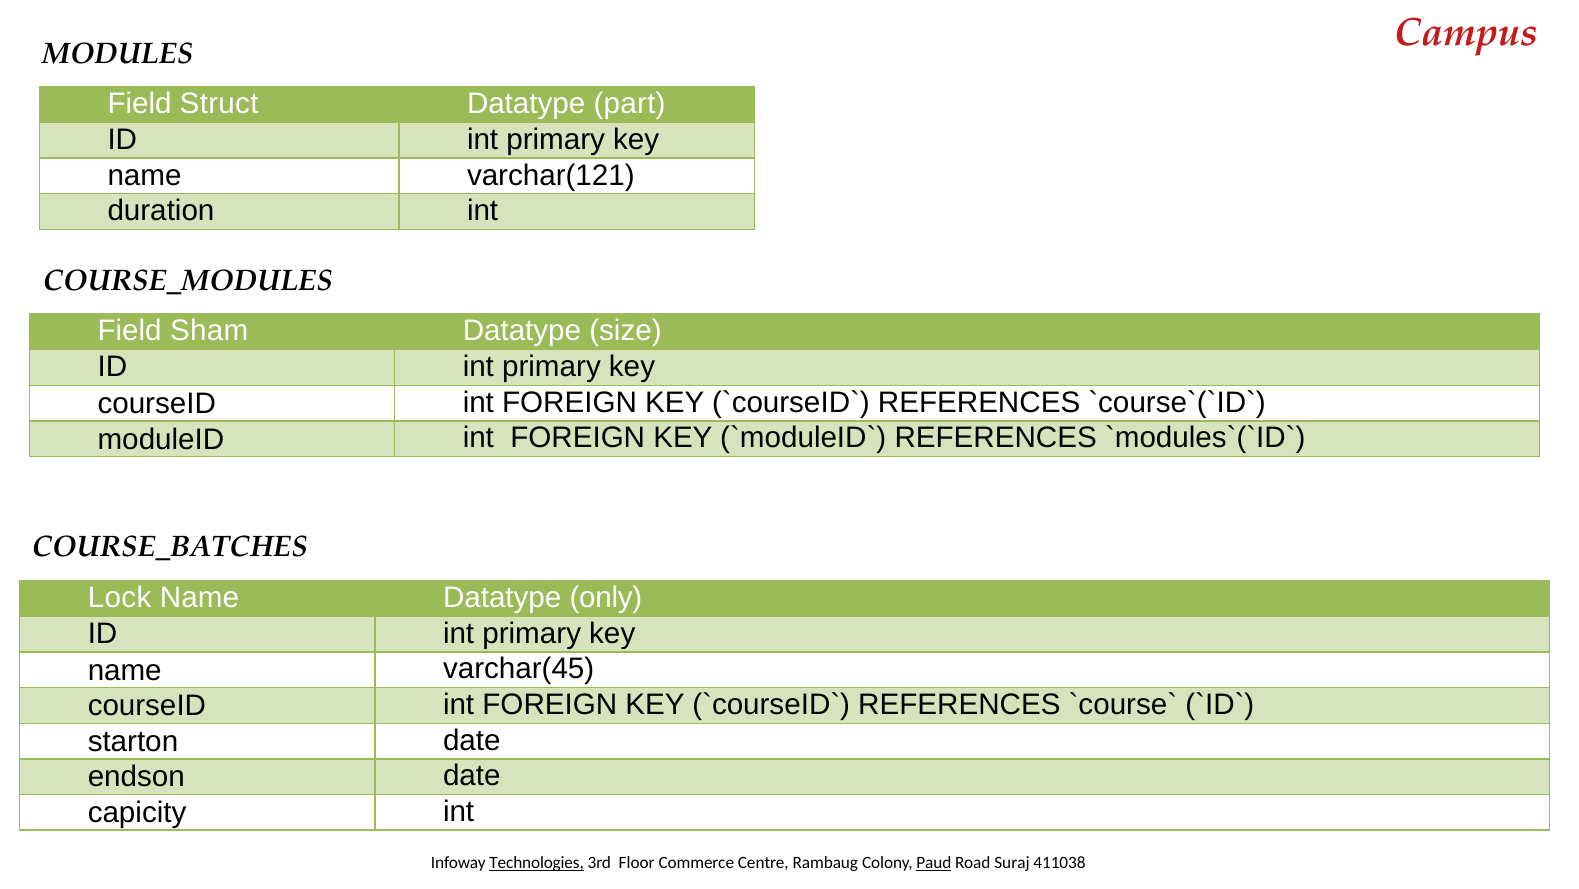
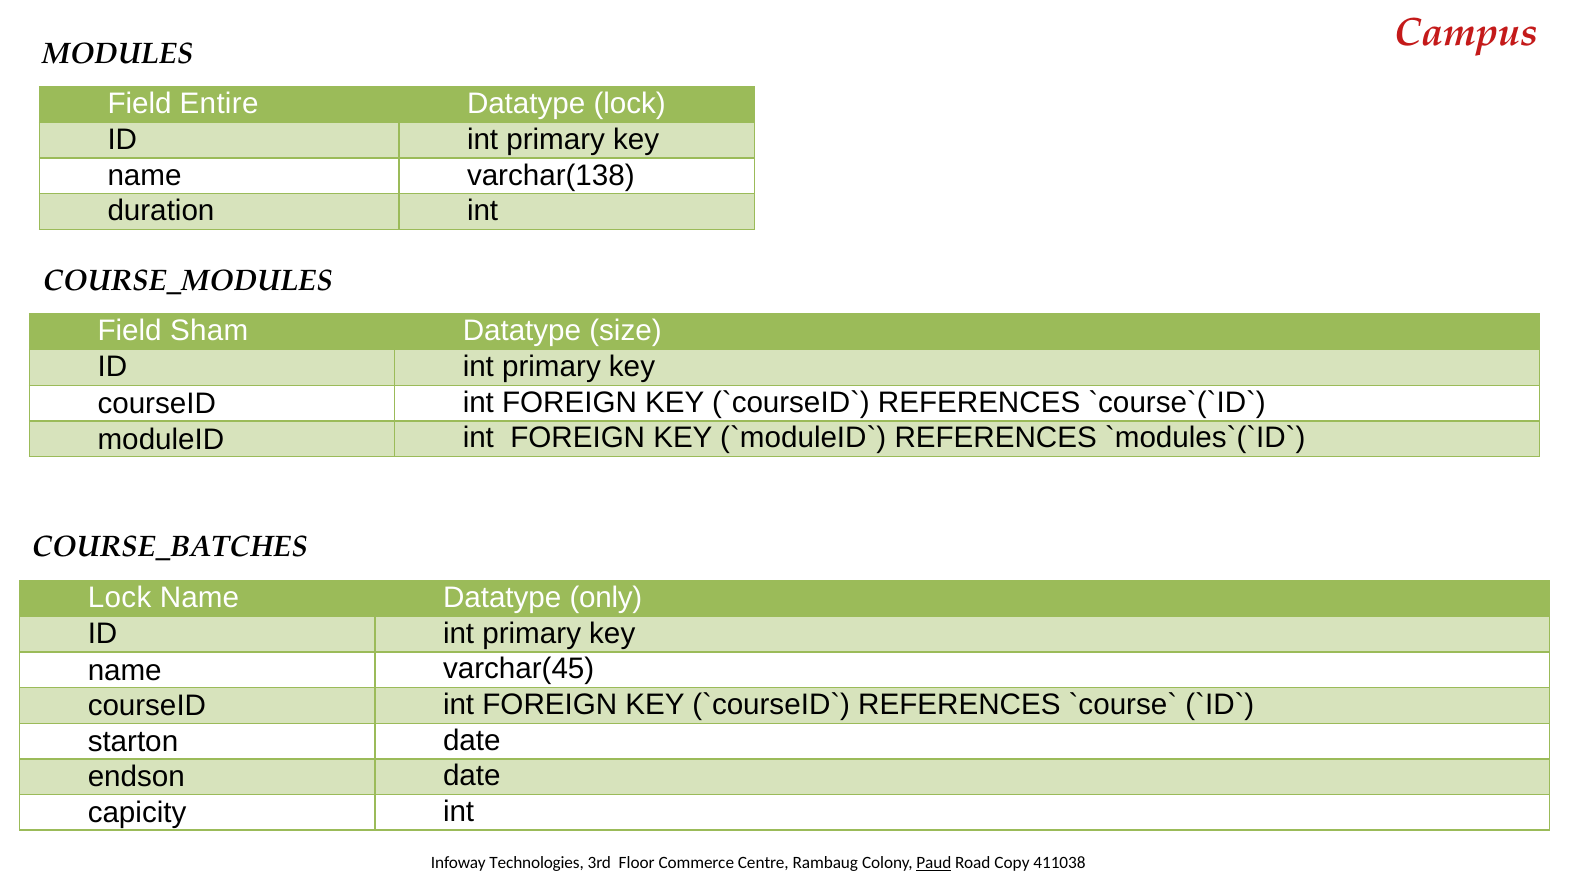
Struct: Struct -> Entire
Datatype part: part -> lock
varchar(121: varchar(121 -> varchar(138
Technologies underline: present -> none
Suraj: Suraj -> Copy
